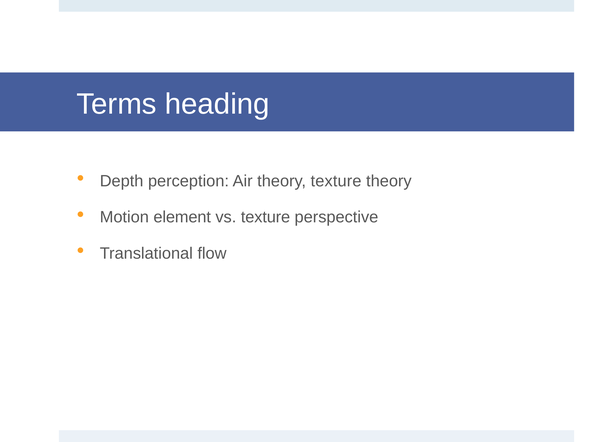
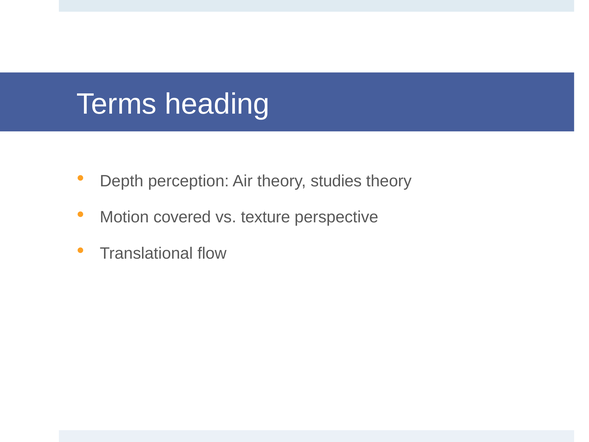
theory texture: texture -> studies
element: element -> covered
